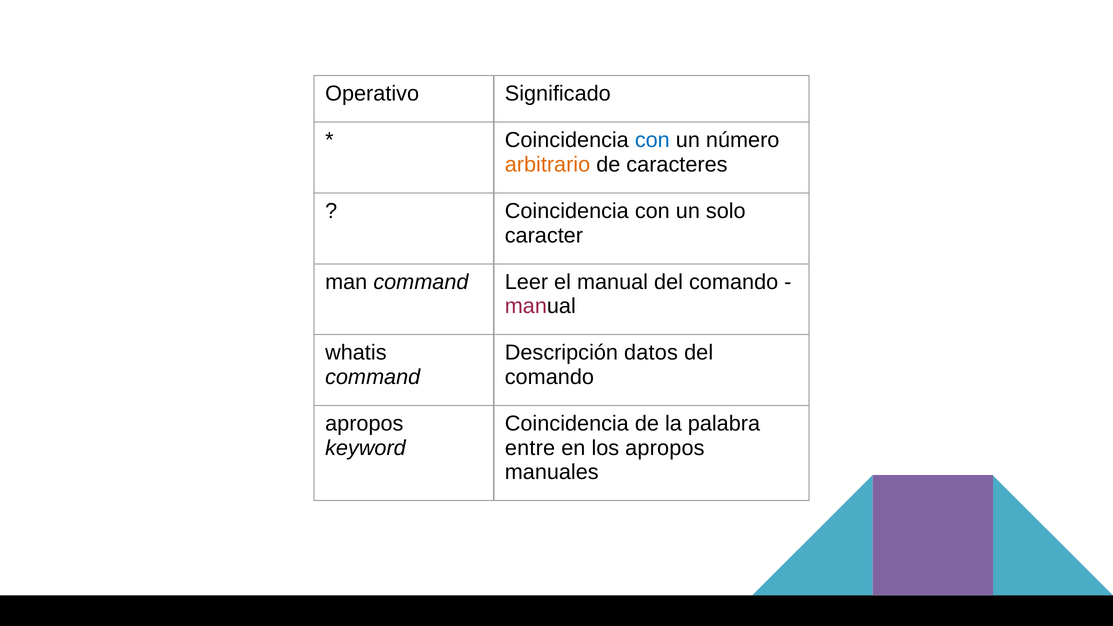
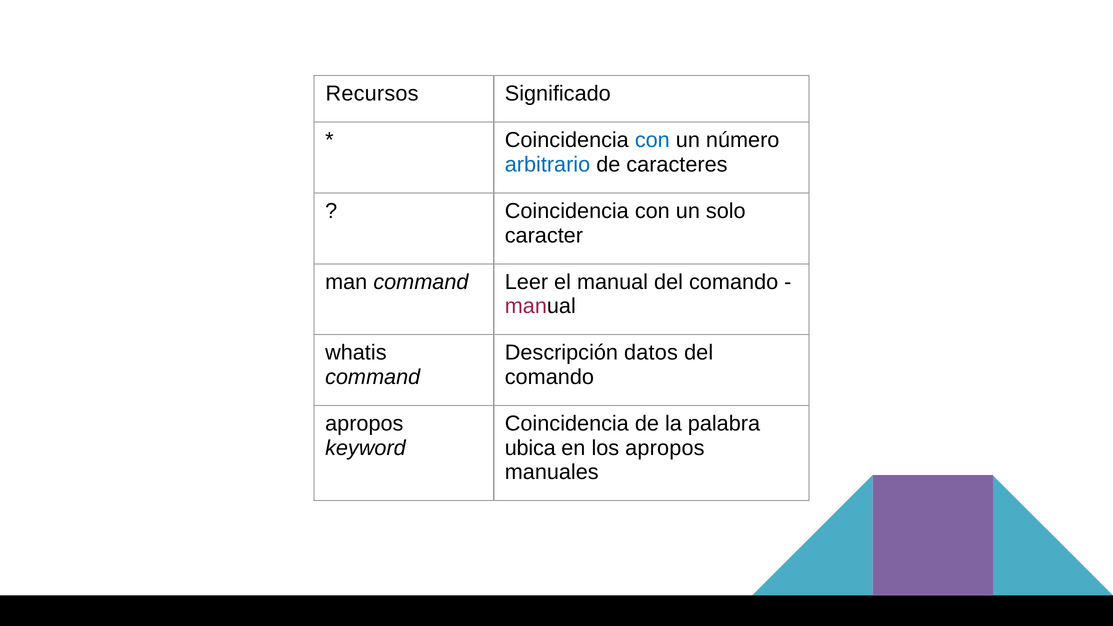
Operativo: Operativo -> Recursos
arbitrario colour: orange -> blue
entre: entre -> ubica
